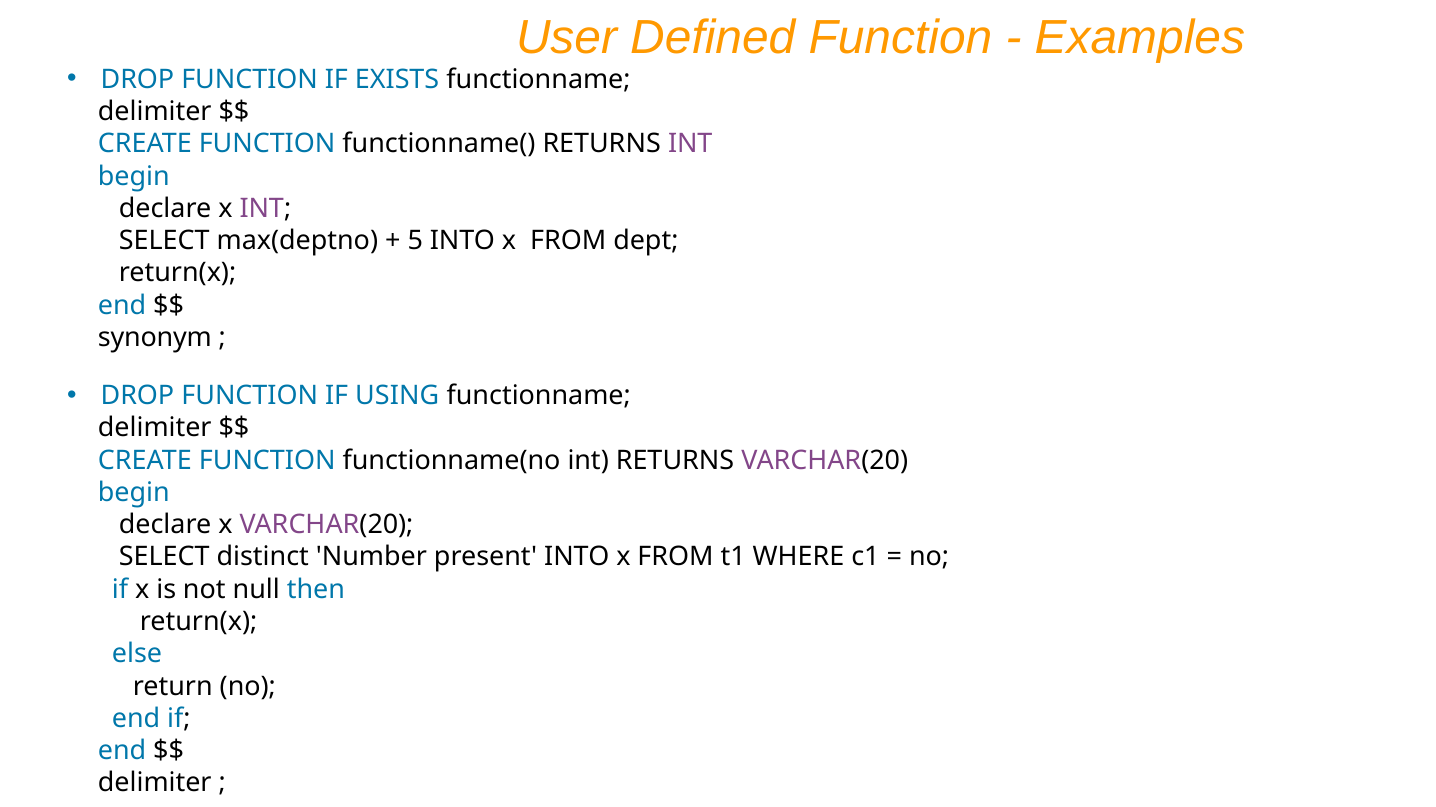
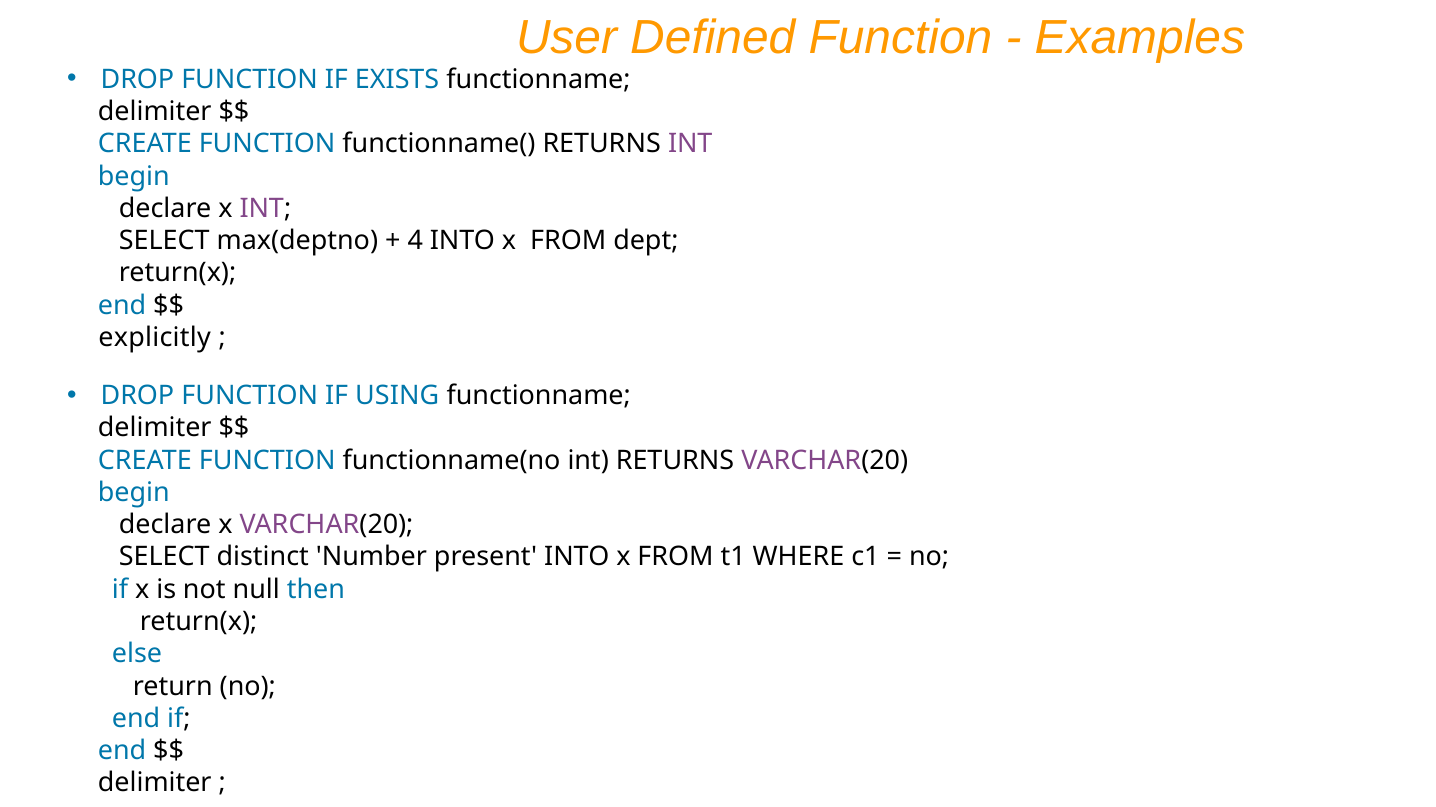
5: 5 -> 4
synonym: synonym -> explicitly
